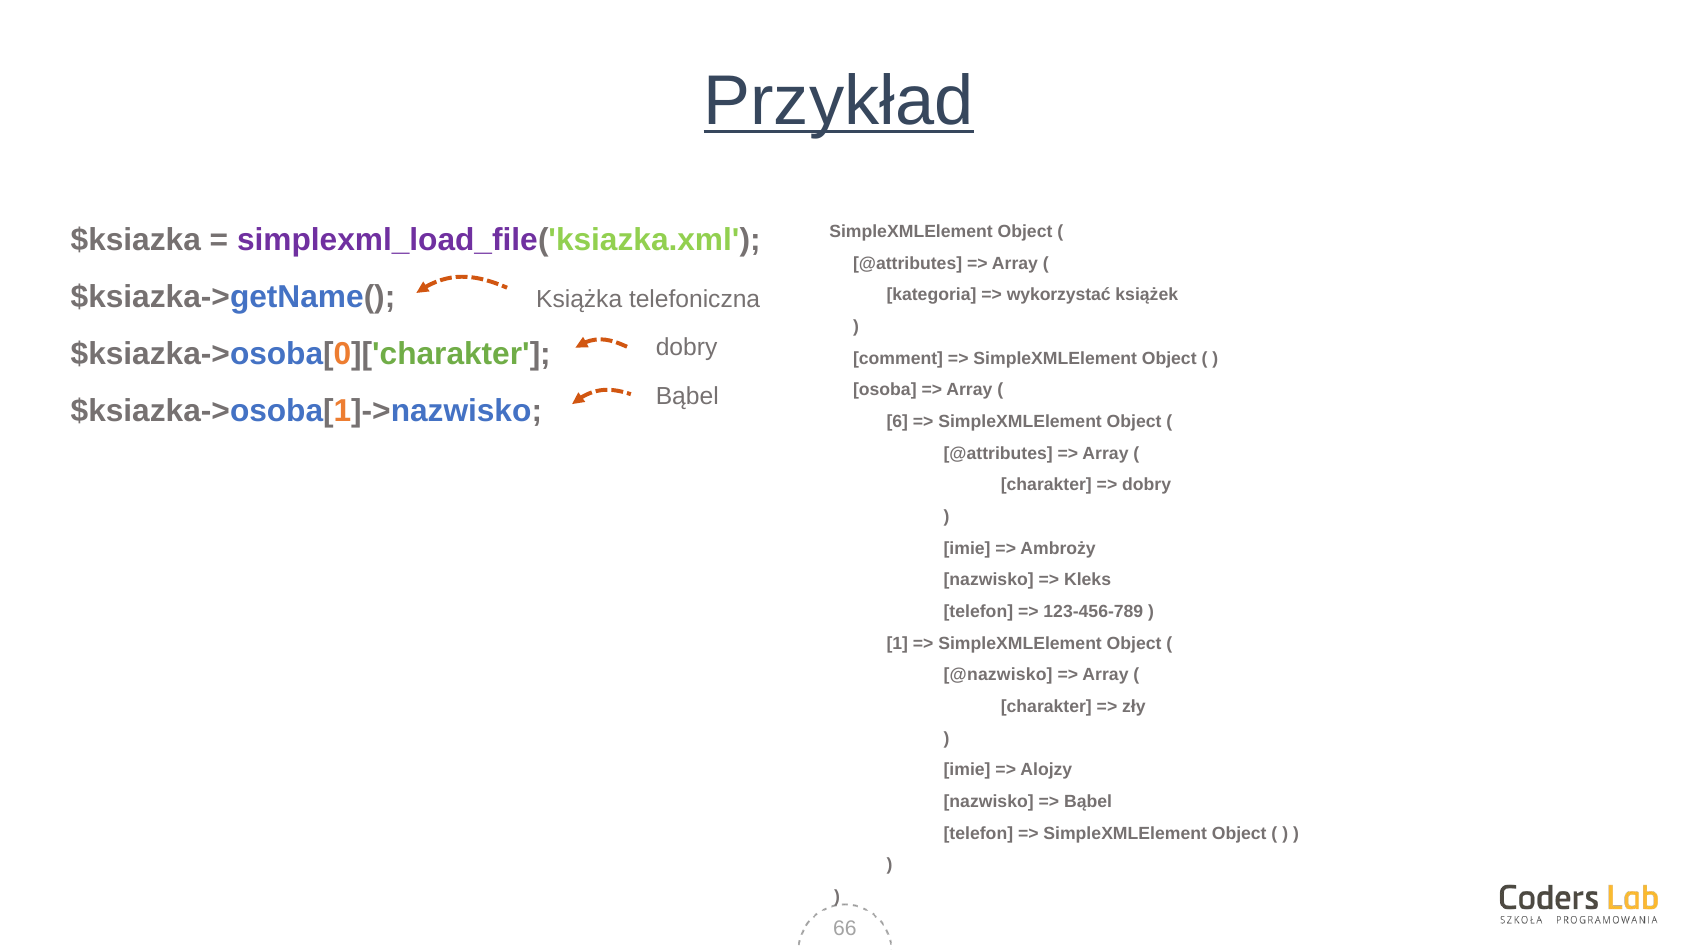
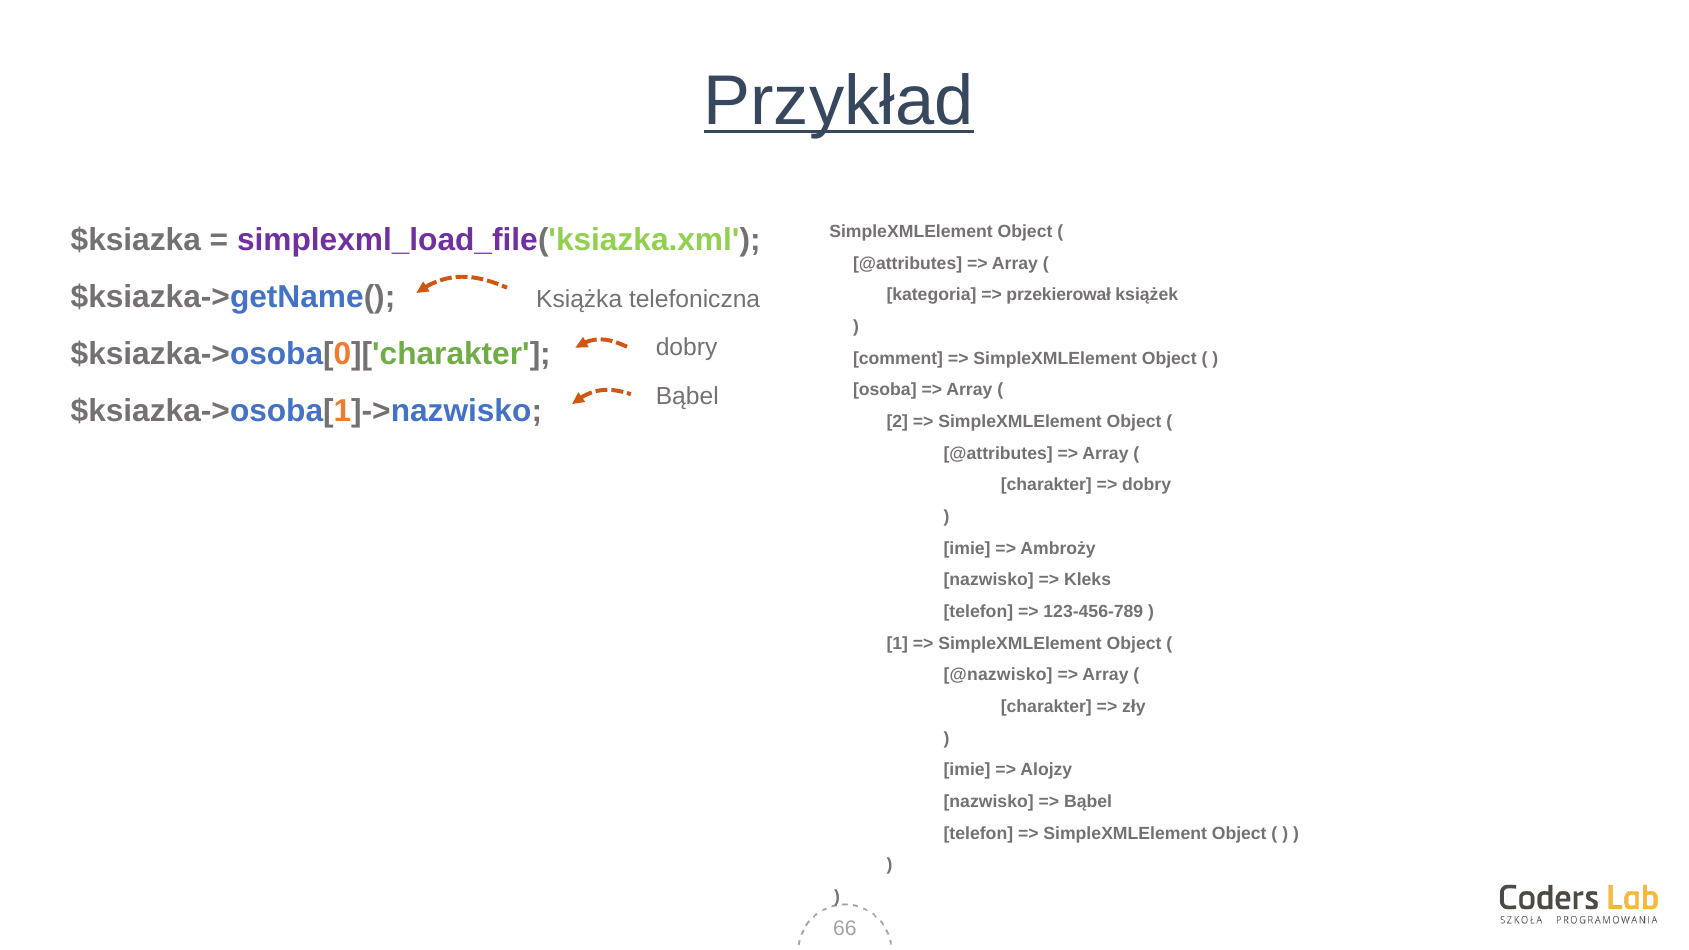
wykorzystać: wykorzystać -> przekierował
6: 6 -> 2
